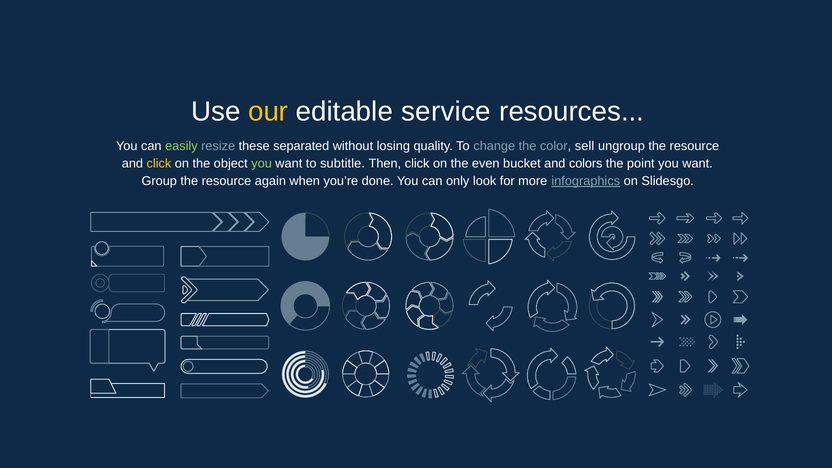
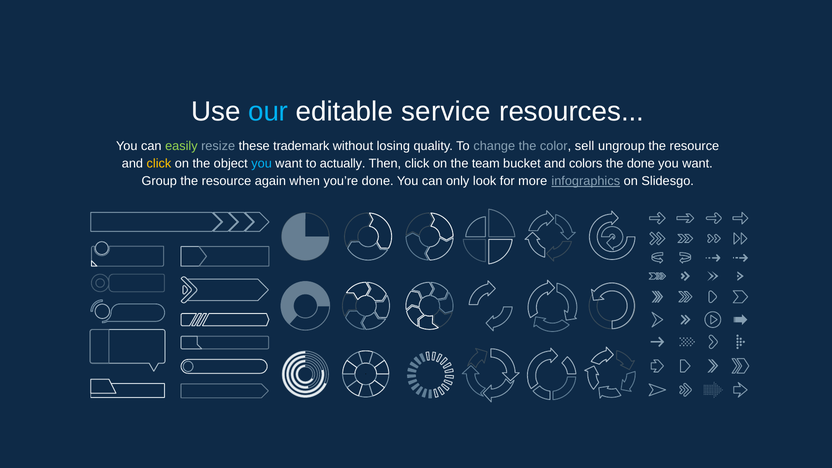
our colour: yellow -> light blue
separated: separated -> trademark
you at (262, 163) colour: light green -> light blue
subtitle: subtitle -> actually
even: even -> team
the point: point -> done
